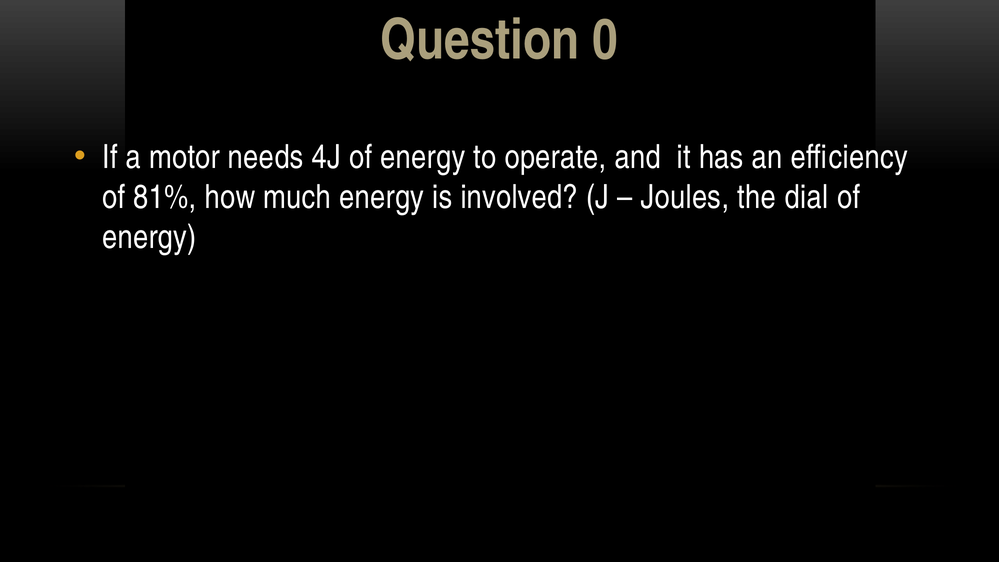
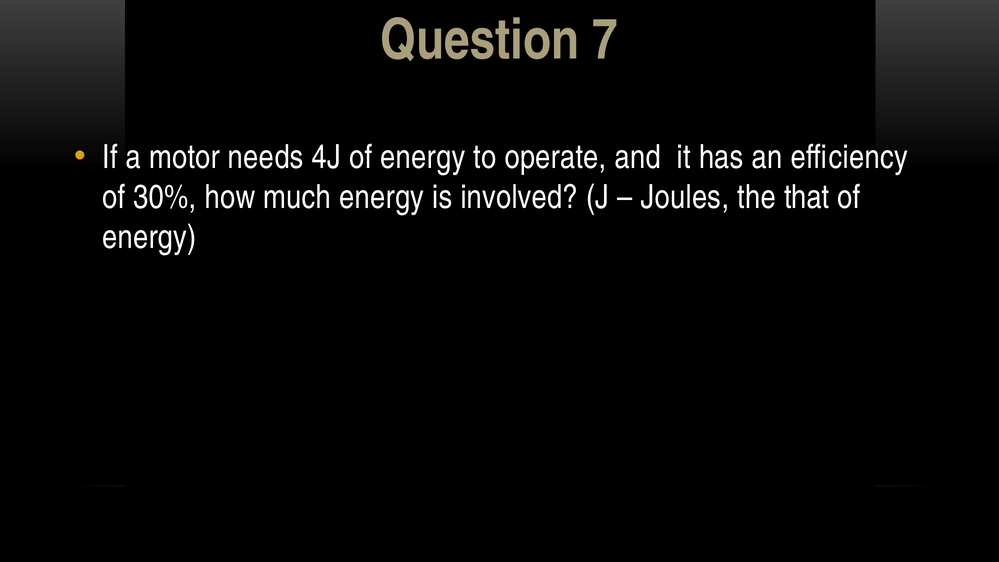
0: 0 -> 7
81%: 81% -> 30%
dial: dial -> that
